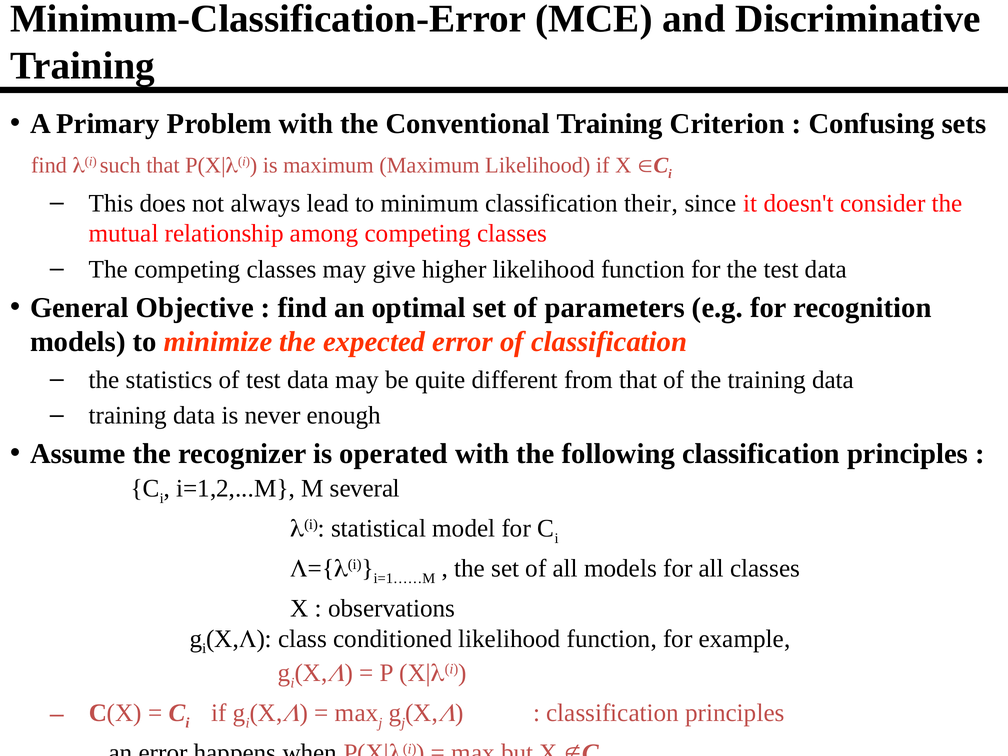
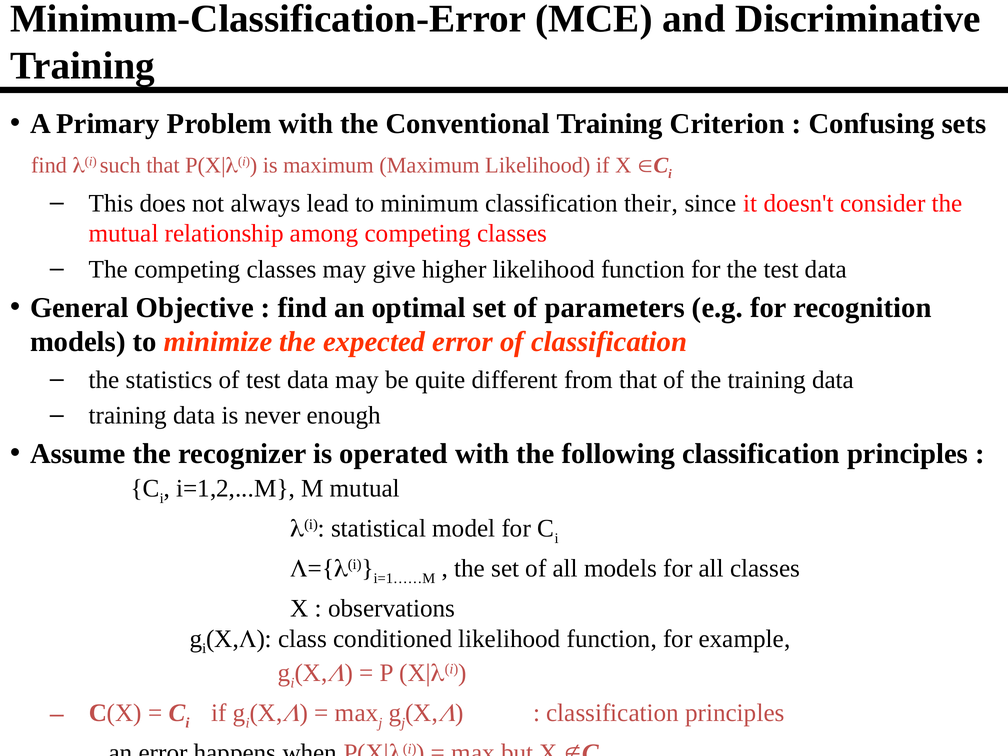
M several: several -> mutual
